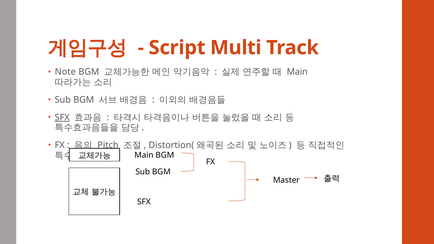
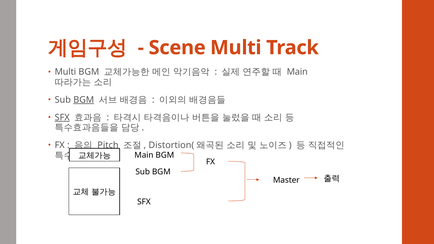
Script: Script -> Scene
Note at (65, 72): Note -> Multi
BGM at (84, 100) underline: none -> present
